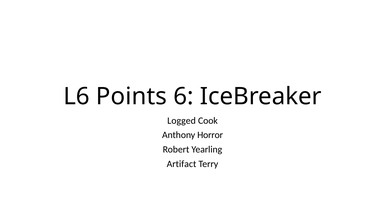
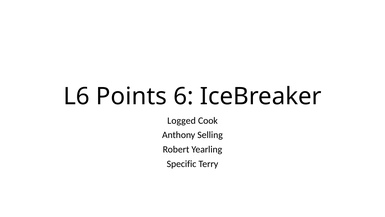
Horror: Horror -> Selling
Artifact: Artifact -> Specific
